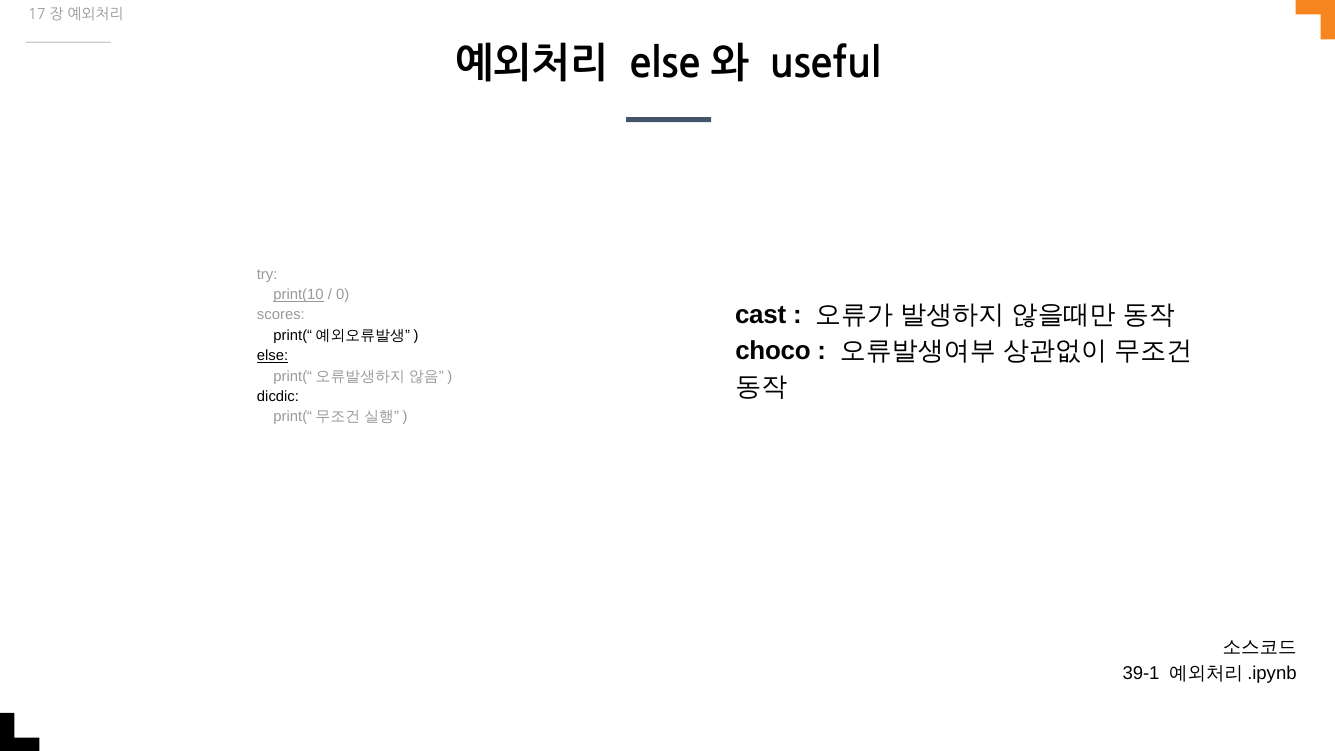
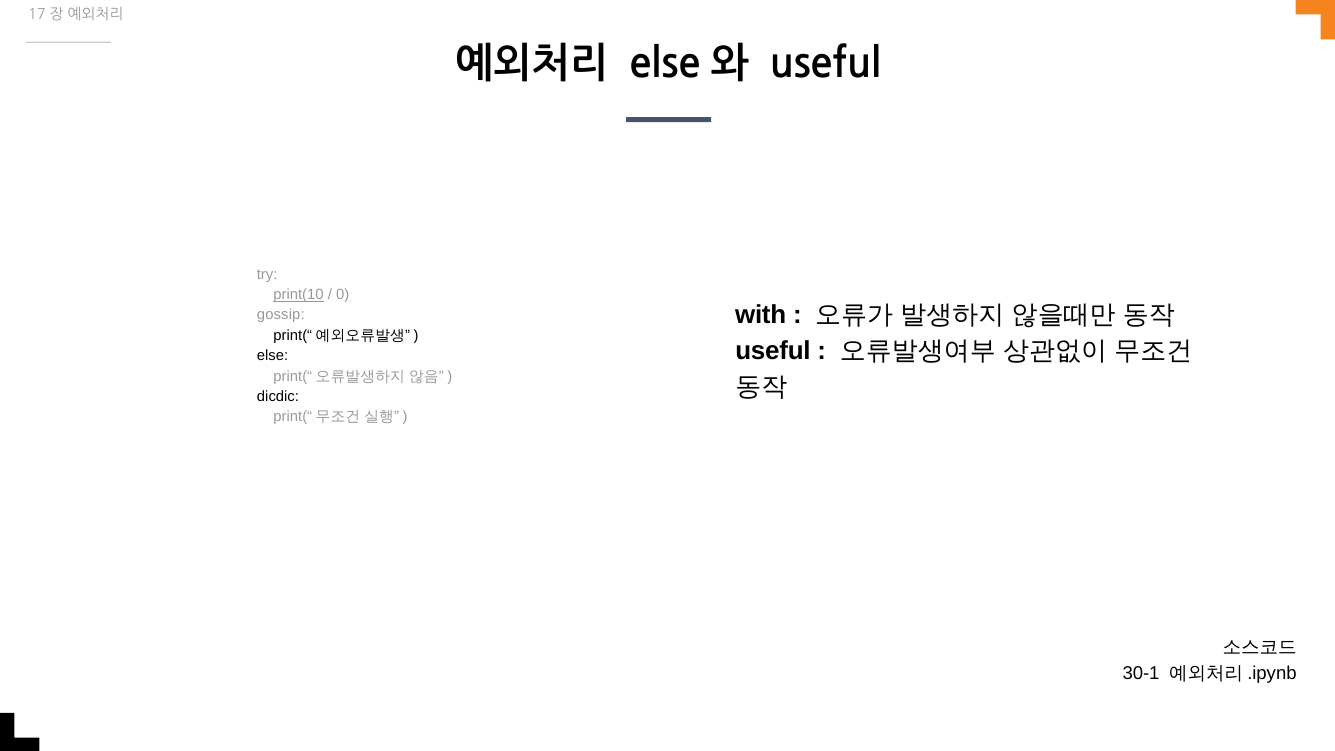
cast: cast -> with
scores: scores -> gossip
choco at (773, 351): choco -> useful
else underline: present -> none
39-1: 39-1 -> 30-1
